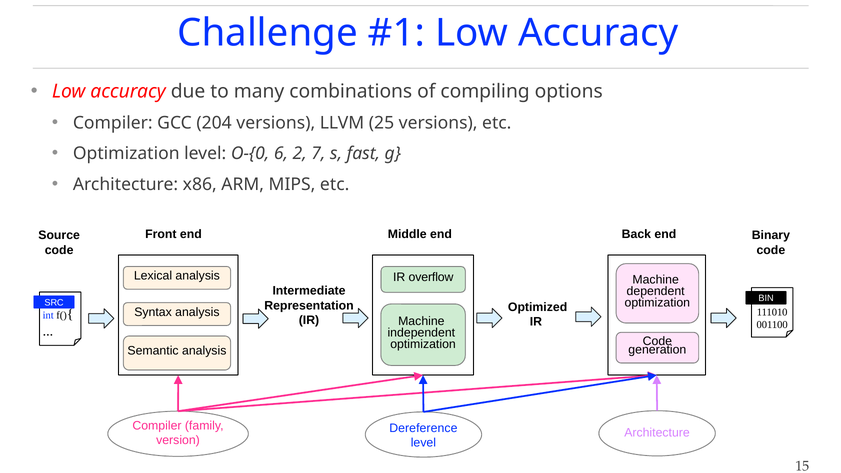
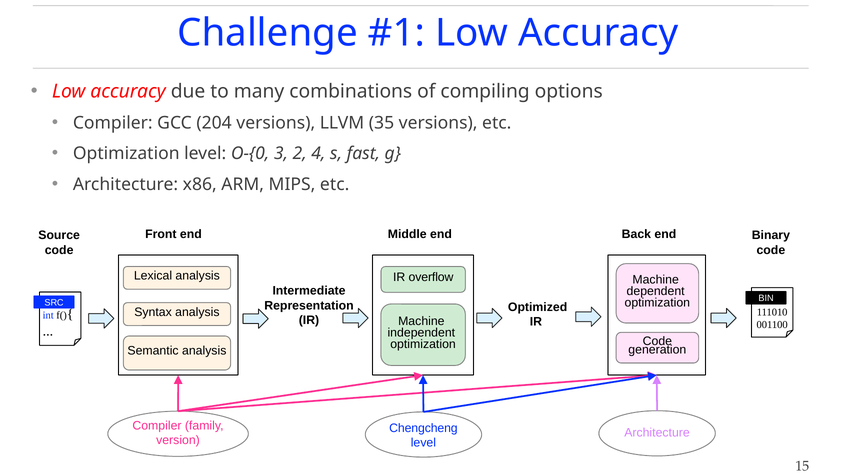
25: 25 -> 35
6: 6 -> 3
7: 7 -> 4
Dereference: Dereference -> Chengcheng
